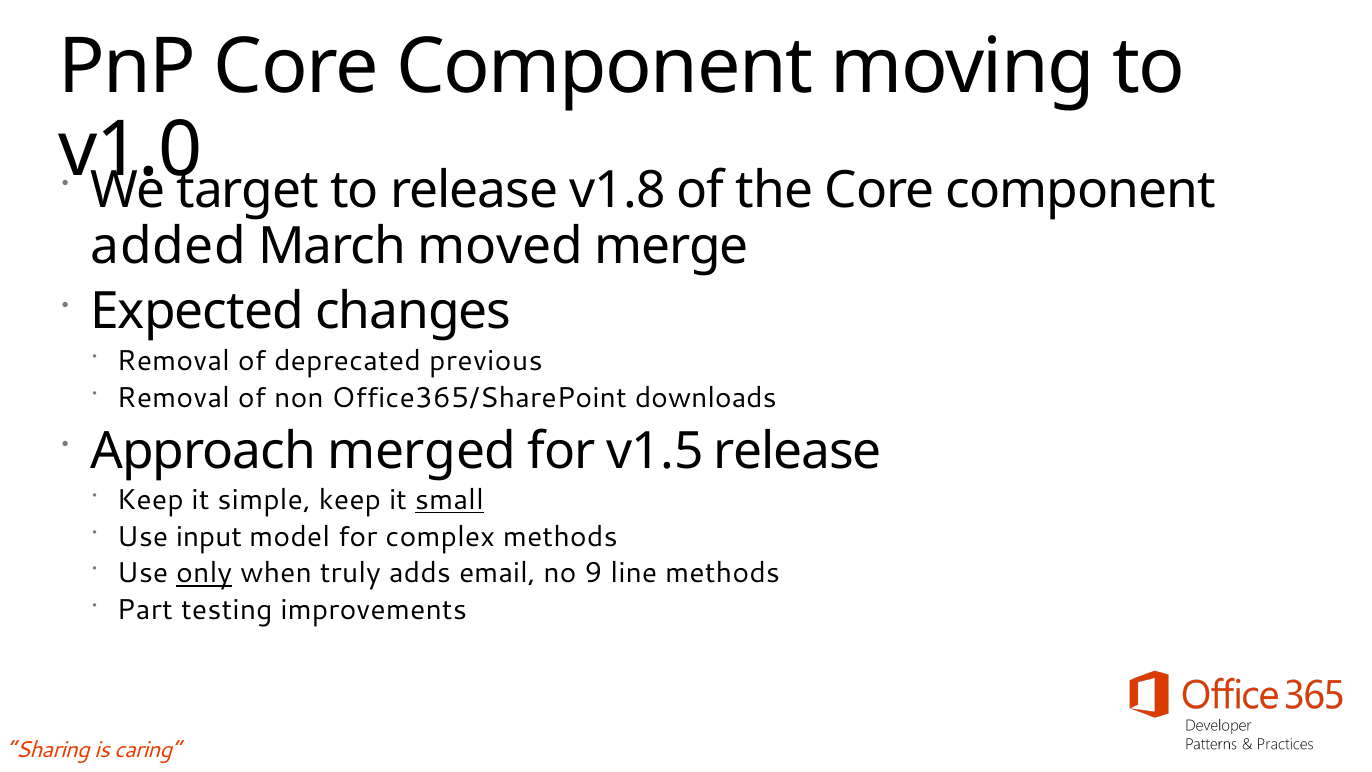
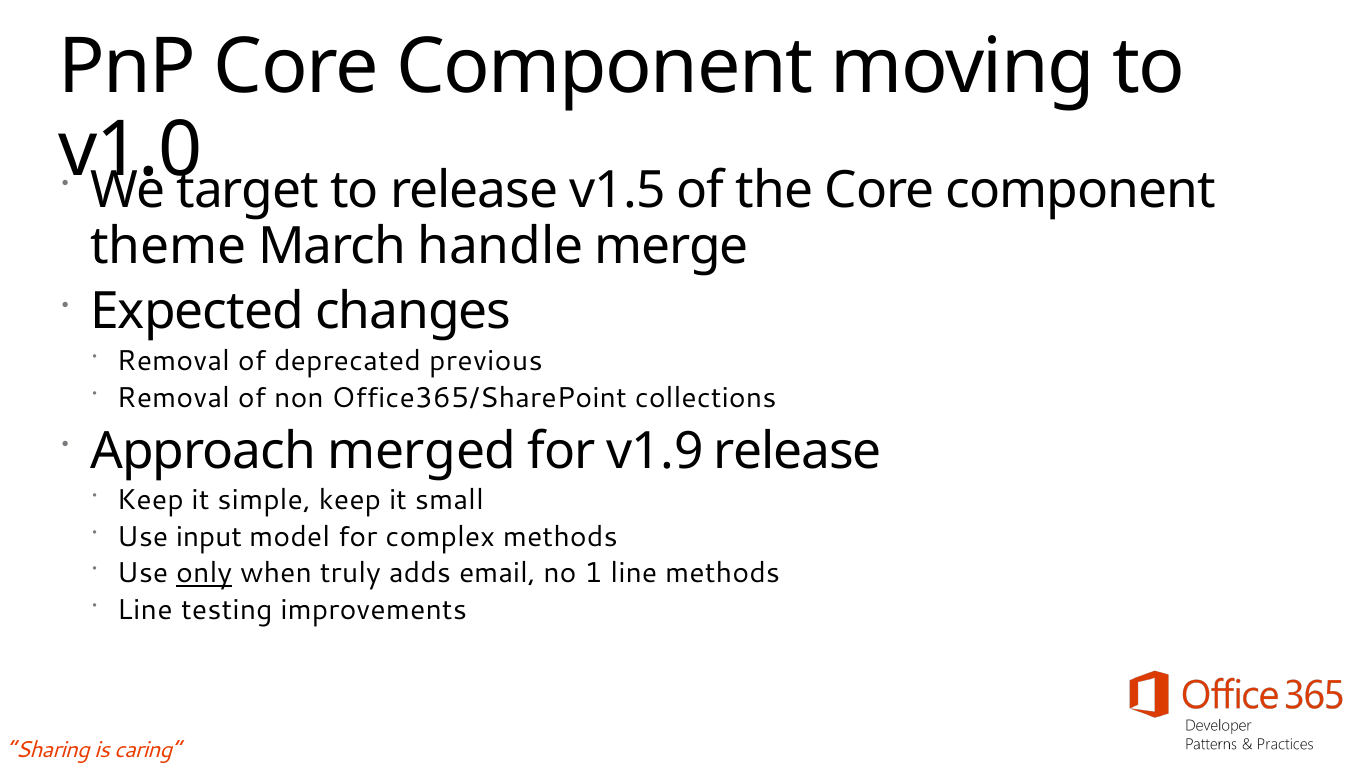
v1.8: v1.8 -> v1.5
added: added -> theme
moved: moved -> handle
downloads: downloads -> collections
v1.5: v1.5 -> v1.9
small underline: present -> none
9: 9 -> 1
Part at (145, 610): Part -> Line
